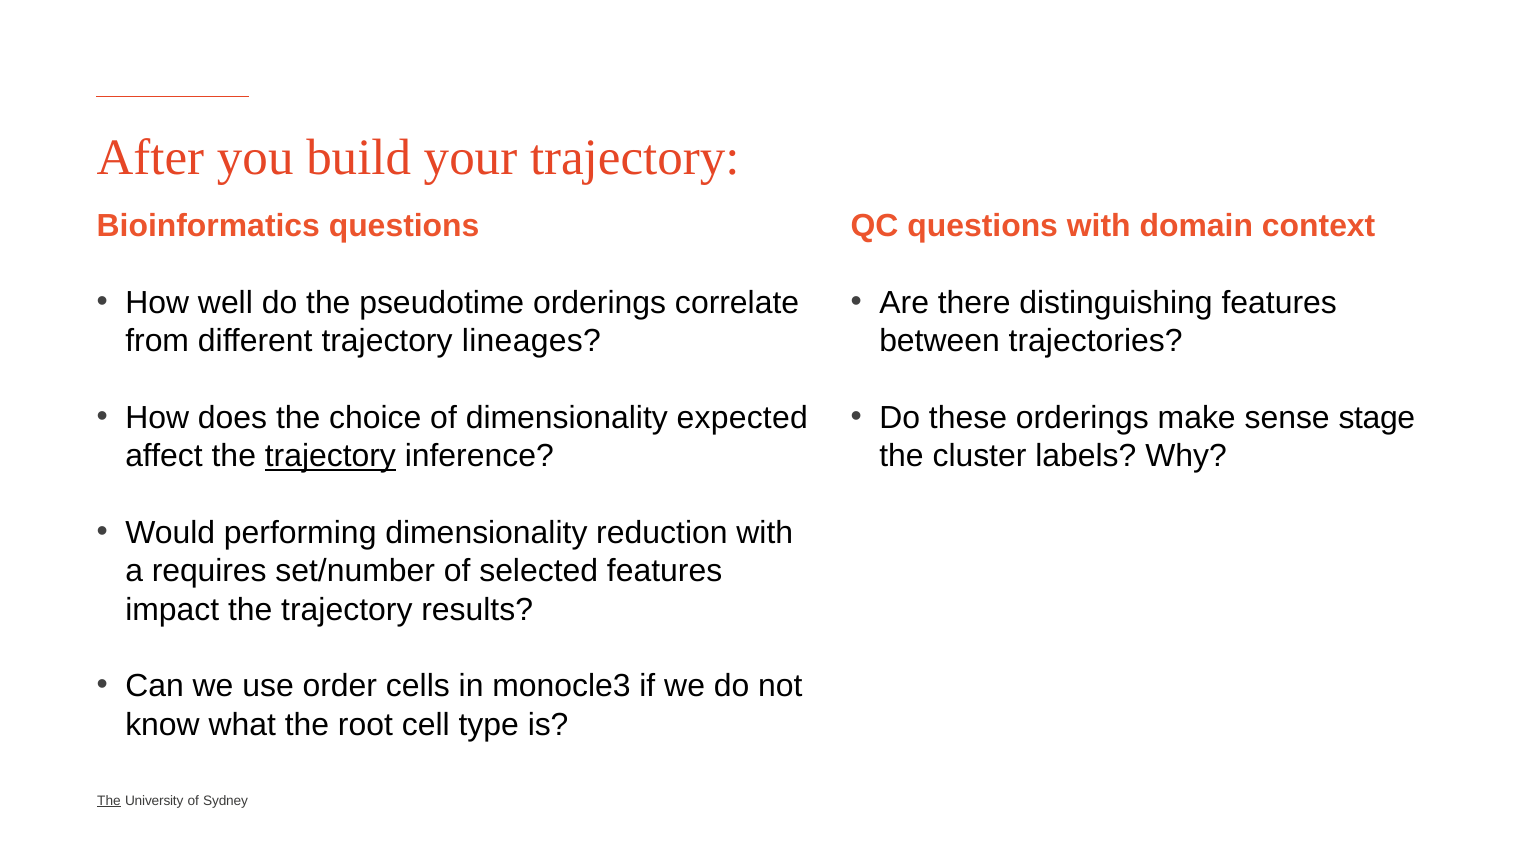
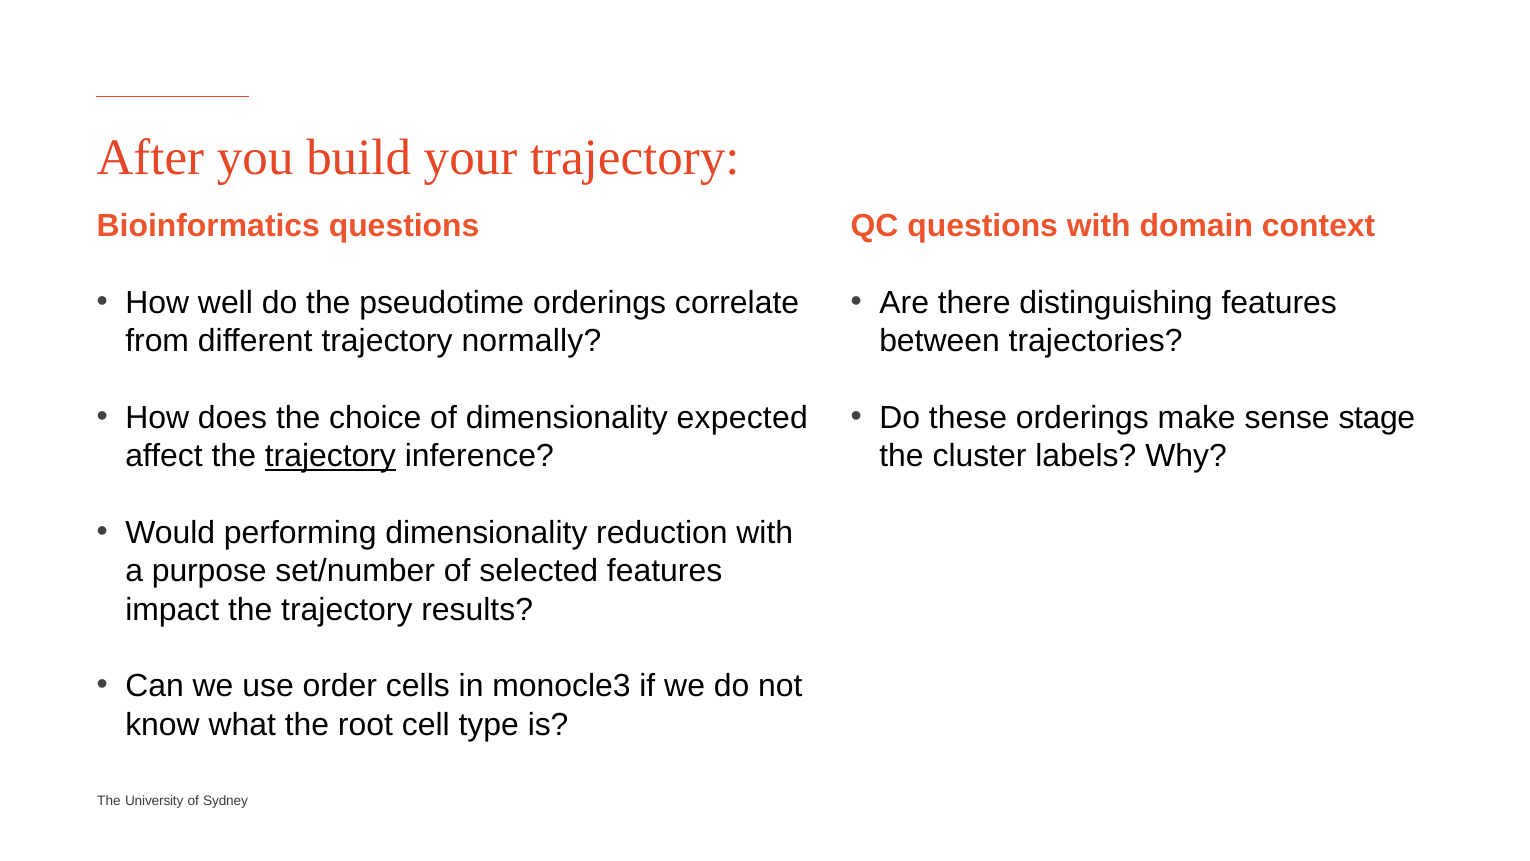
lineages: lineages -> normally
requires: requires -> purpose
The at (109, 801) underline: present -> none
